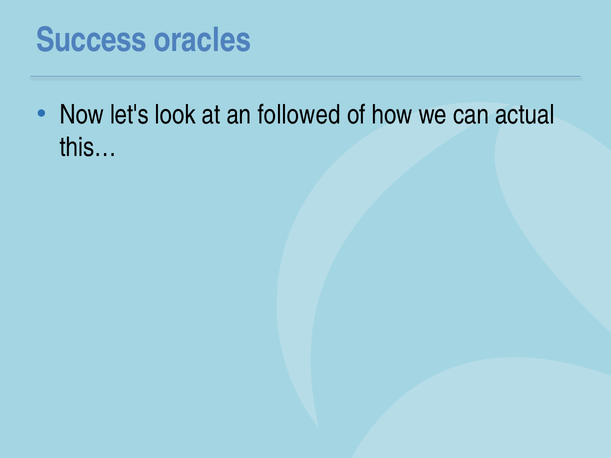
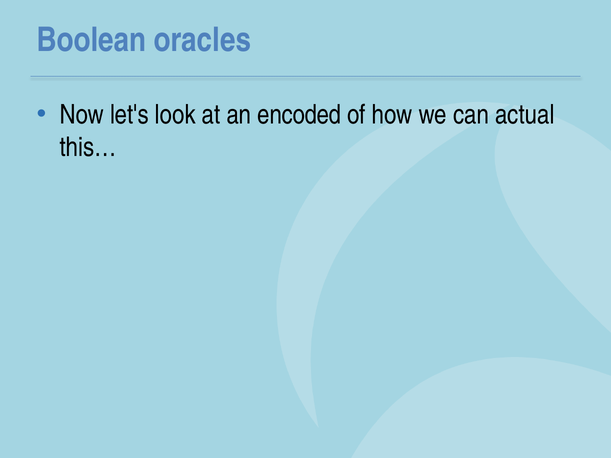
Success: Success -> Boolean
followed: followed -> encoded
